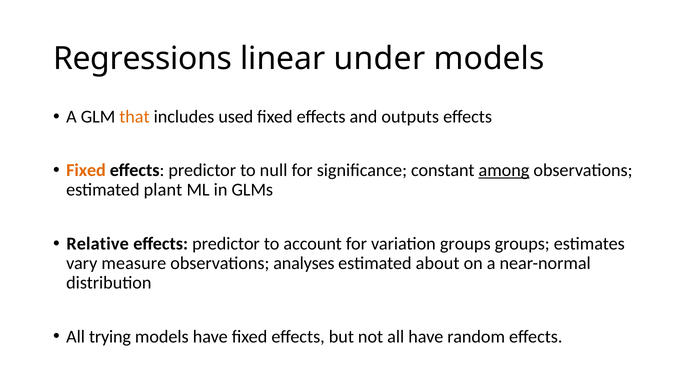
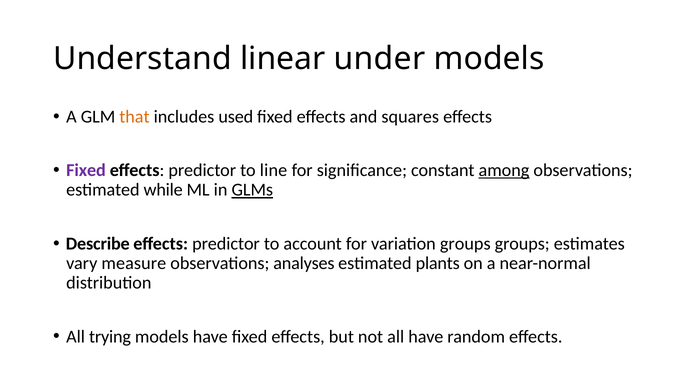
Regressions: Regressions -> Understand
outputs: outputs -> squares
Fixed at (86, 170) colour: orange -> purple
null: null -> line
plant: plant -> while
GLMs underline: none -> present
Relative: Relative -> Describe
about: about -> plants
